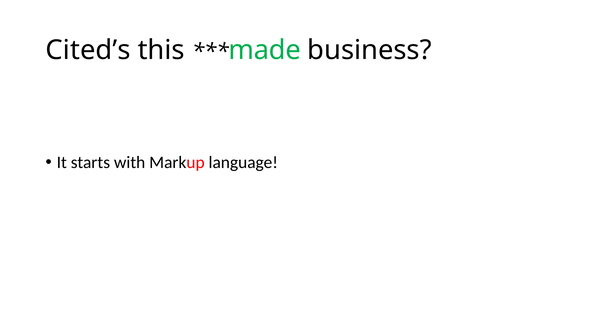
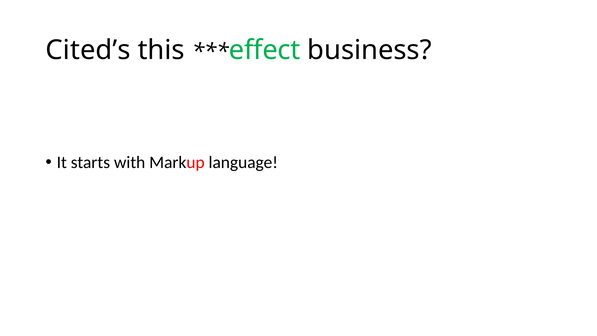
made: made -> effect
